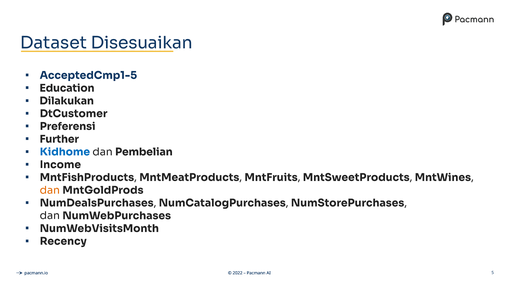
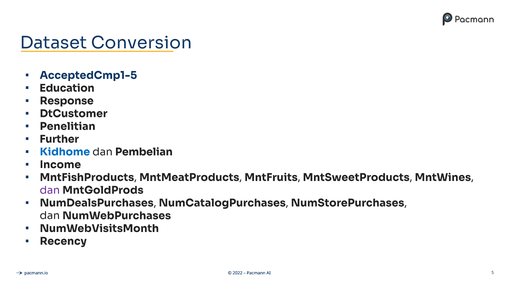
Disesuaikan: Disesuaikan -> Conversion
Dilakukan: Dilakukan -> Response
Preferensi: Preferensi -> Penelitian
dan at (50, 190) colour: orange -> purple
